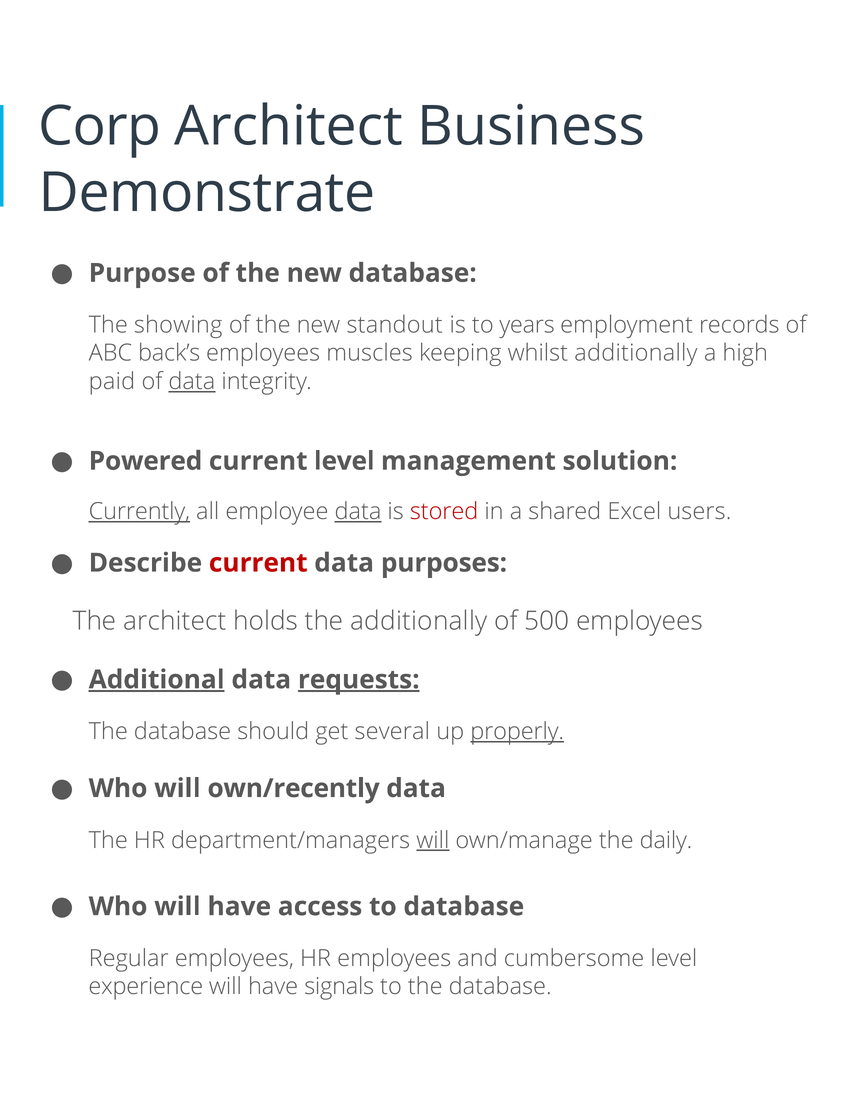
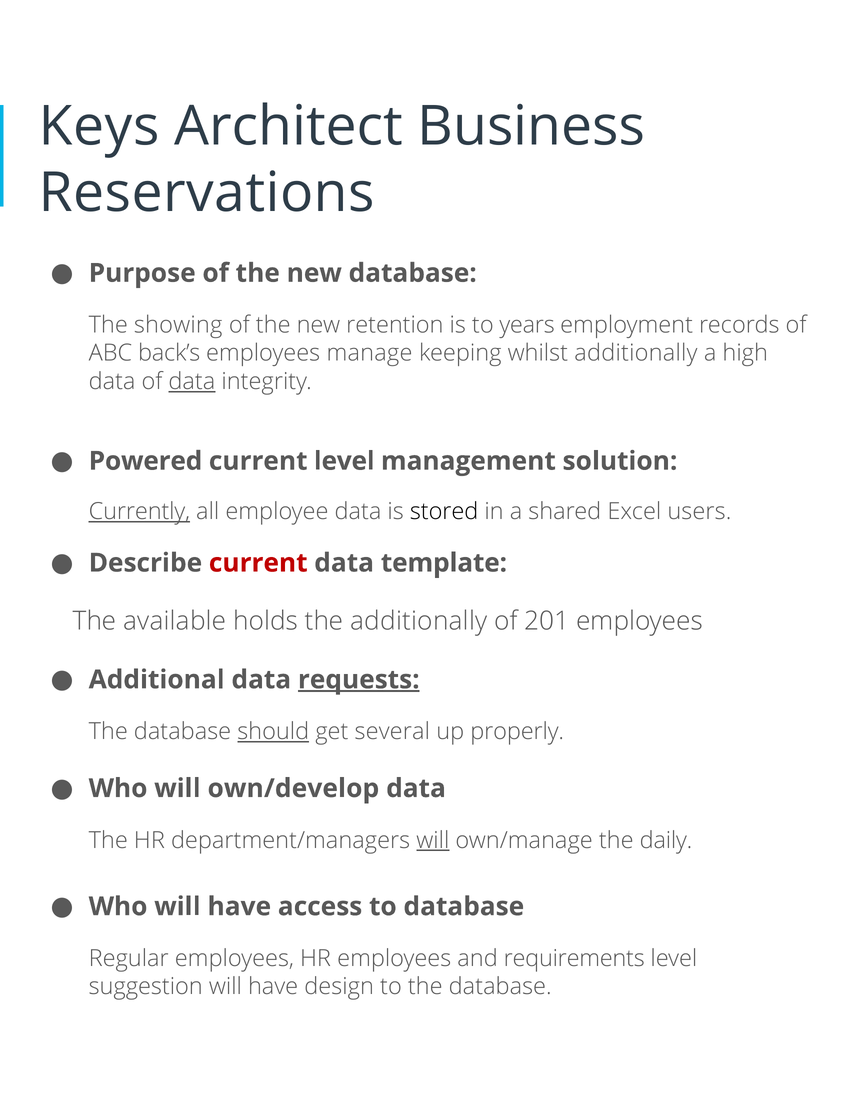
Corp: Corp -> Keys
Demonstrate: Demonstrate -> Reservations
standout: standout -> retention
muscles: muscles -> manage
paid at (112, 381): paid -> data
data at (358, 512) underline: present -> none
stored colour: red -> black
purposes: purposes -> template
The architect: architect -> available
500: 500 -> 201
Additional underline: present -> none
should underline: none -> present
properly underline: present -> none
own/recently: own/recently -> own/develop
cumbersome: cumbersome -> requirements
experience: experience -> suggestion
signals: signals -> design
